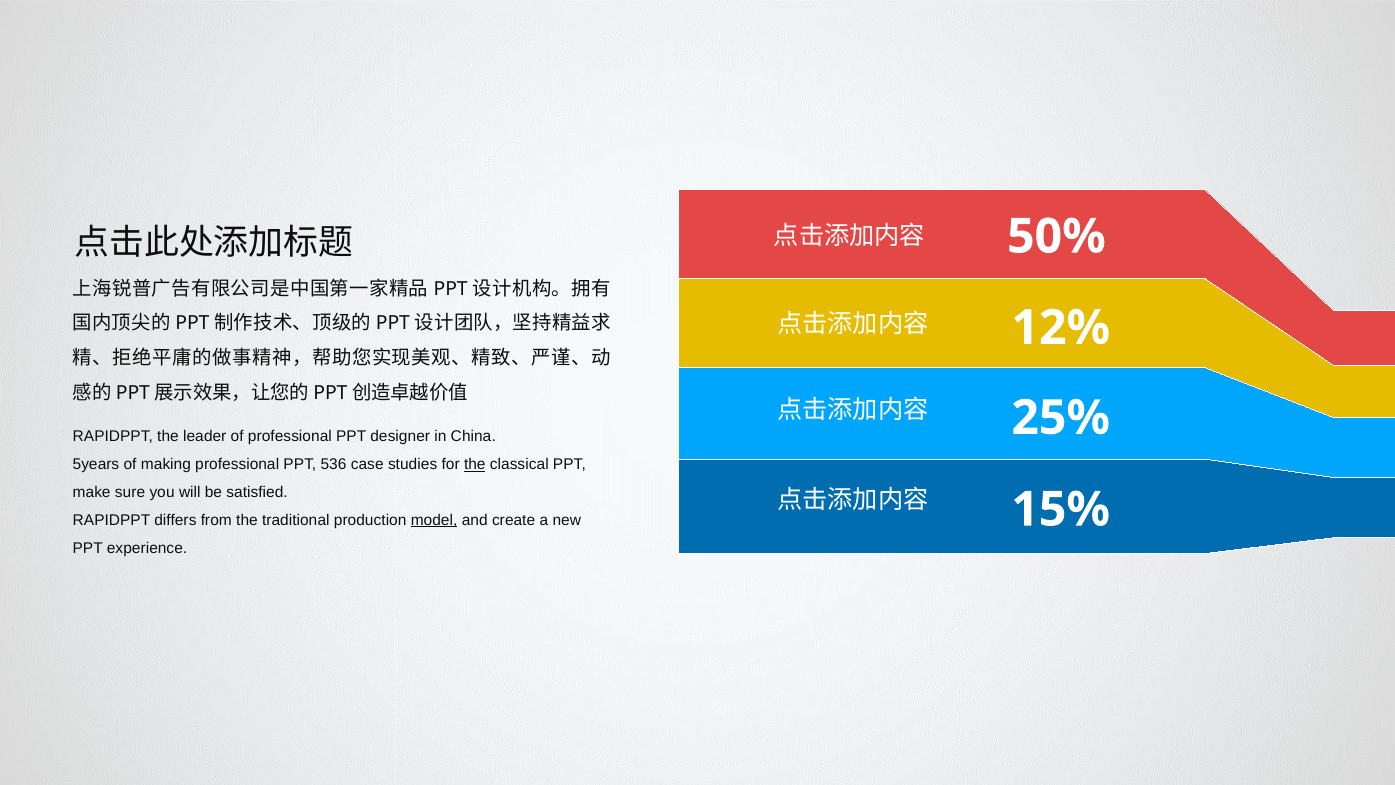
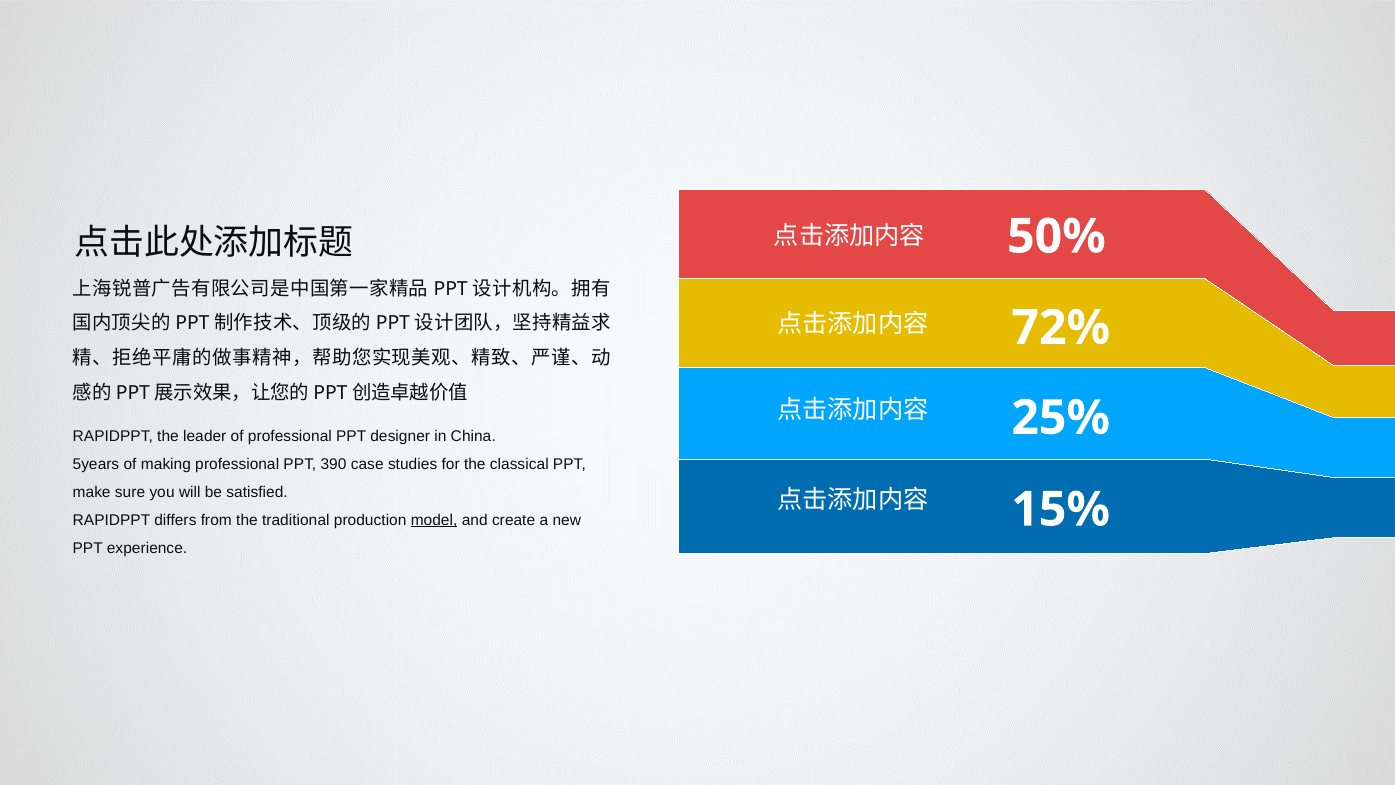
12%: 12% -> 72%
536: 536 -> 390
the at (475, 464) underline: present -> none
